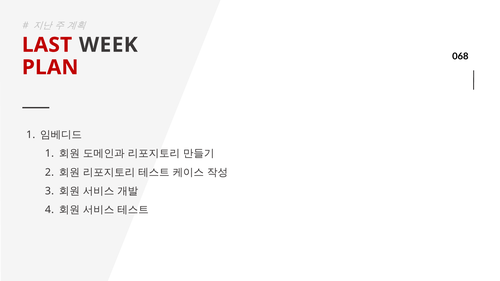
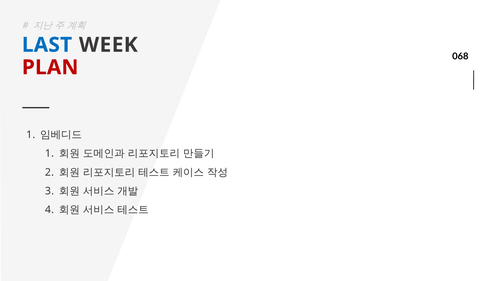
LAST colour: red -> blue
